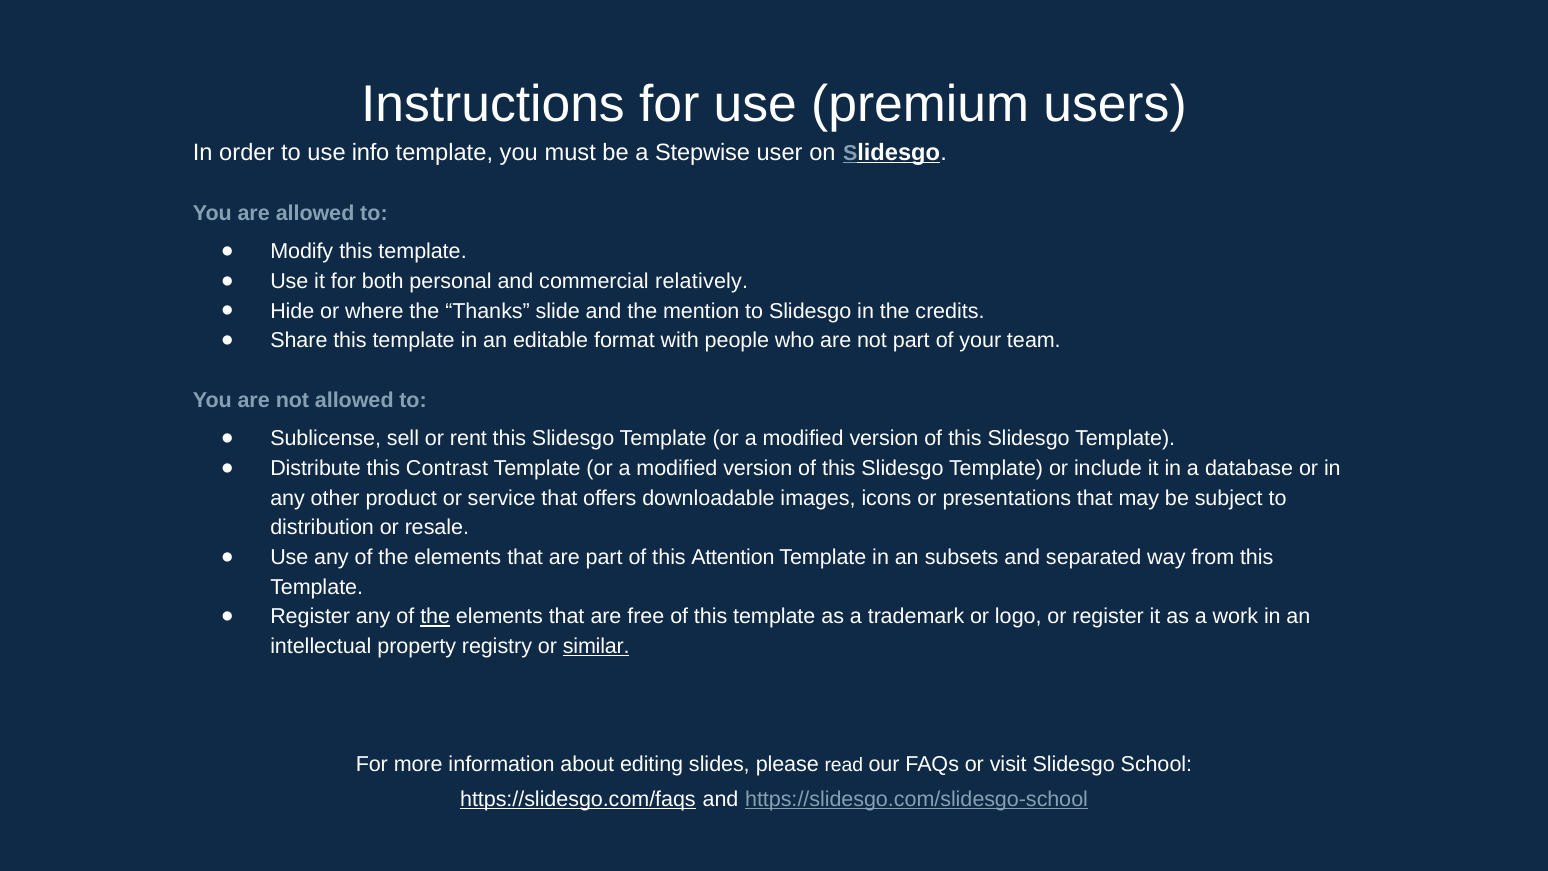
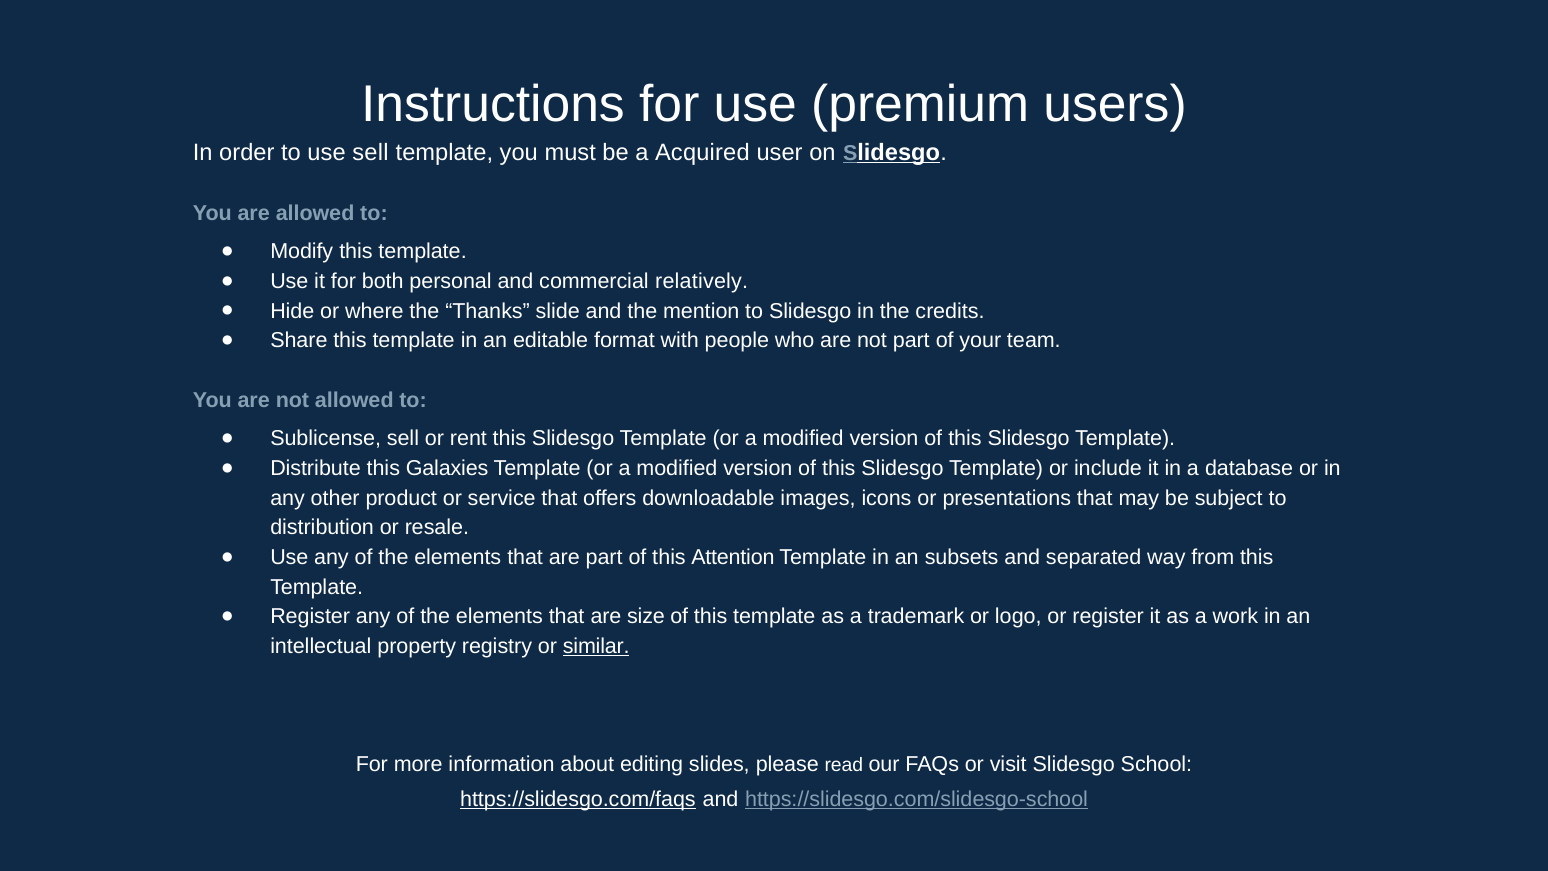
use info: info -> sell
Stepwise: Stepwise -> Acquired
Contrast: Contrast -> Galaxies
the at (435, 617) underline: present -> none
free: free -> size
